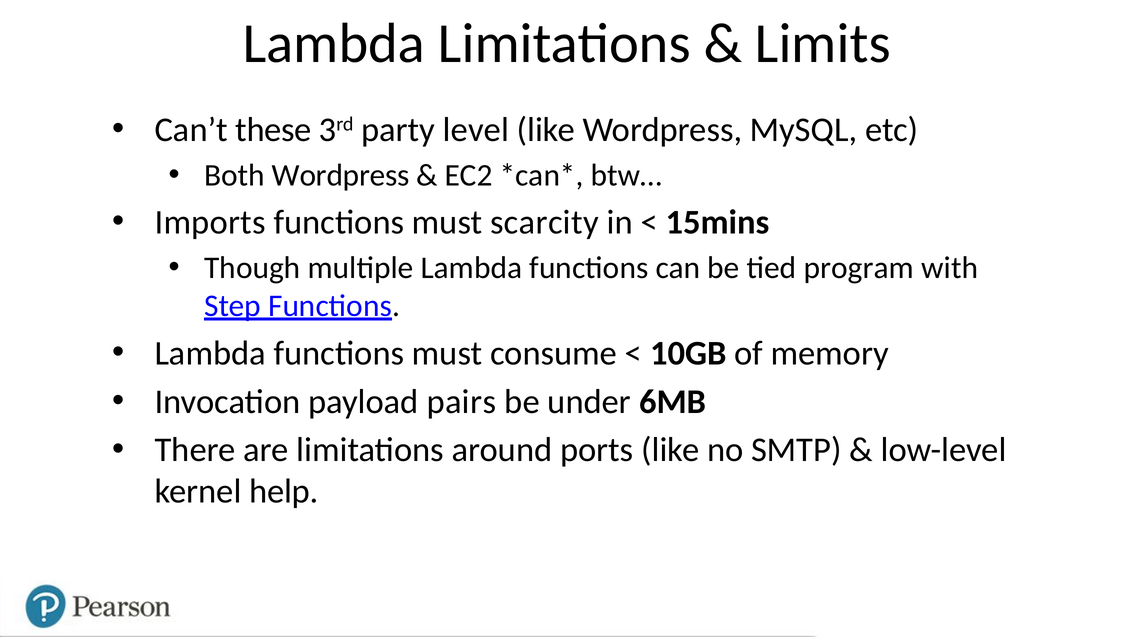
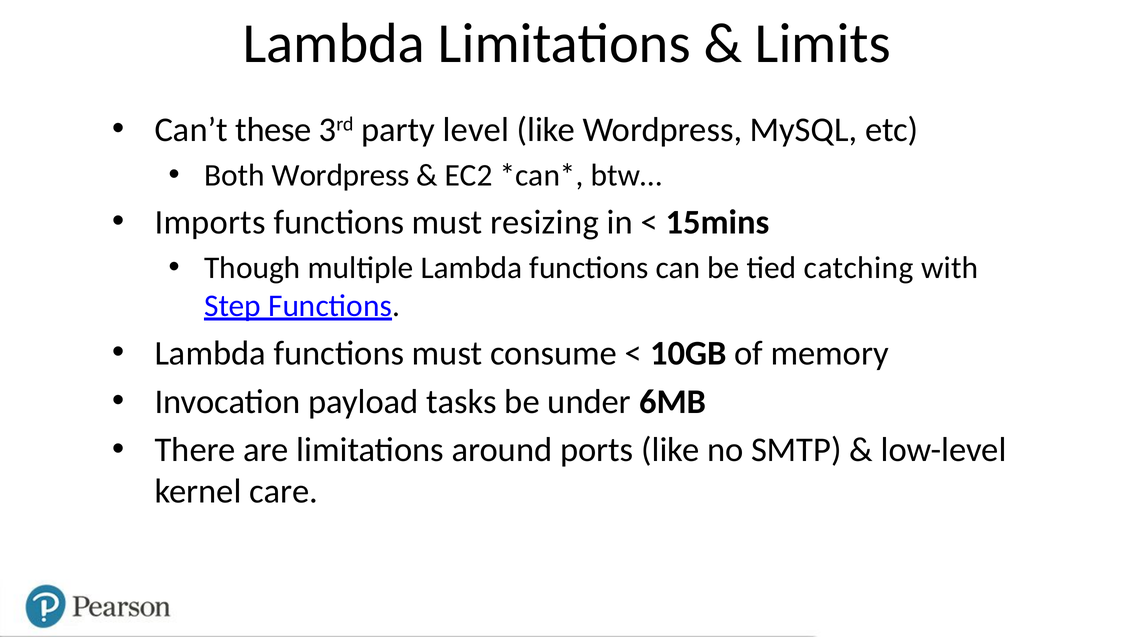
scarcity: scarcity -> resizing
program: program -> catching
pairs: pairs -> tasks
help: help -> care
